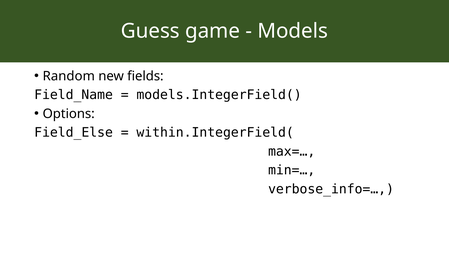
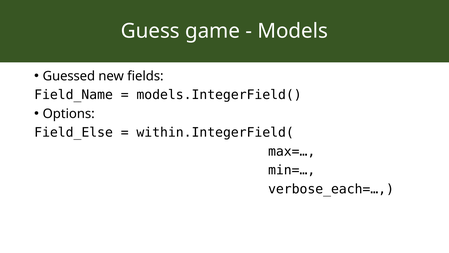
Random: Random -> Guessed
verbose_info=…: verbose_info=… -> verbose_each=…
